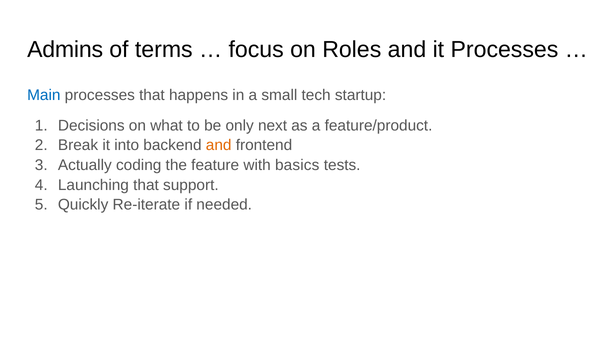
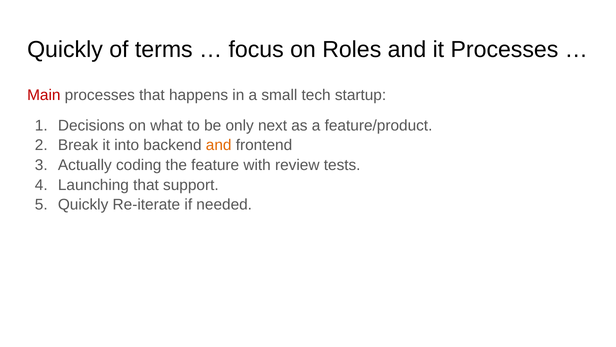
Admins at (65, 49): Admins -> Quickly
Main colour: blue -> red
basics: basics -> review
